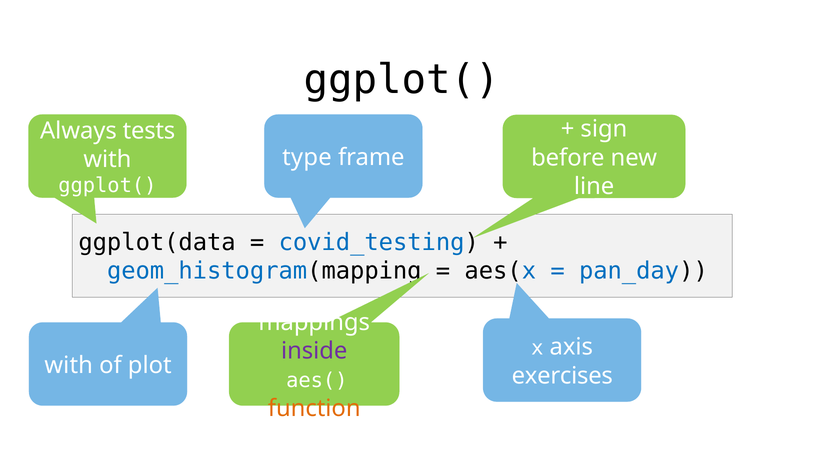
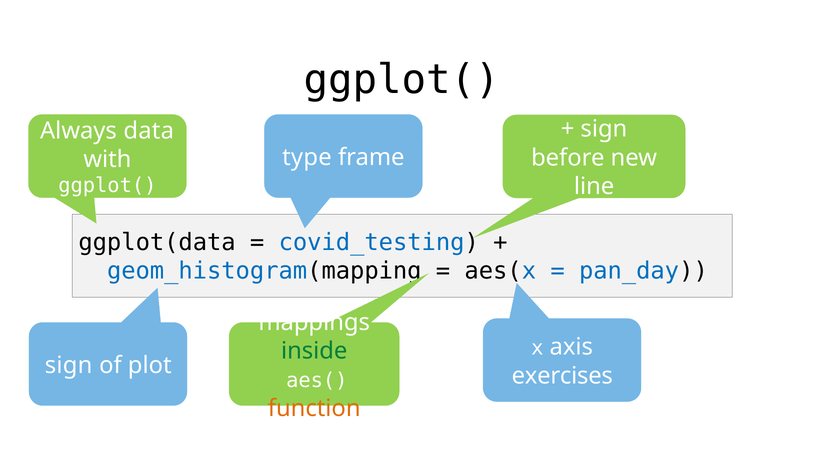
tests: tests -> data
inside colour: purple -> green
with at (69, 365): with -> sign
